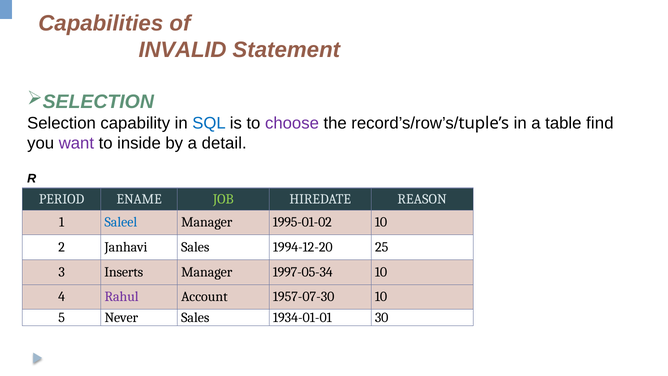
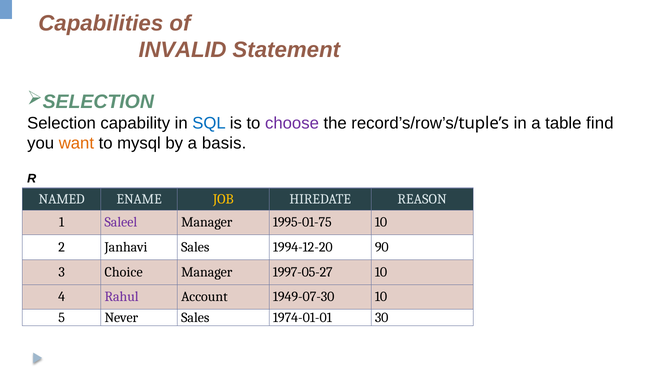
want colour: purple -> orange
inside: inside -> mysql
detail: detail -> basis
PERIOD: PERIOD -> NAMED
JOB colour: light green -> yellow
Saleel colour: blue -> purple
1995-01-02: 1995-01-02 -> 1995-01-75
25: 25 -> 90
Inserts: Inserts -> Choice
1997-05-34: 1997-05-34 -> 1997-05-27
1957-07-30: 1957-07-30 -> 1949-07-30
1934-01-01: 1934-01-01 -> 1974-01-01
